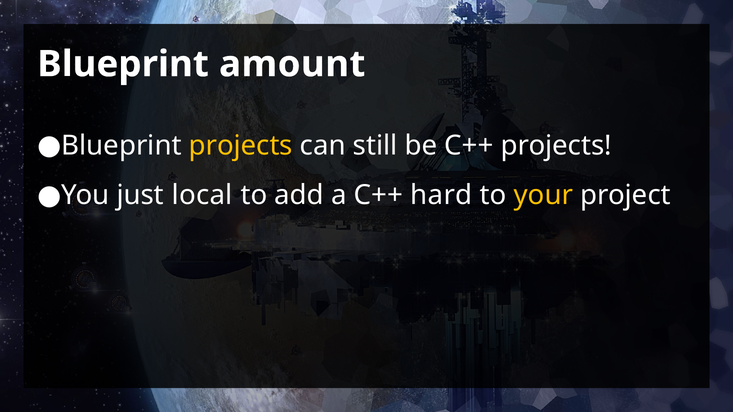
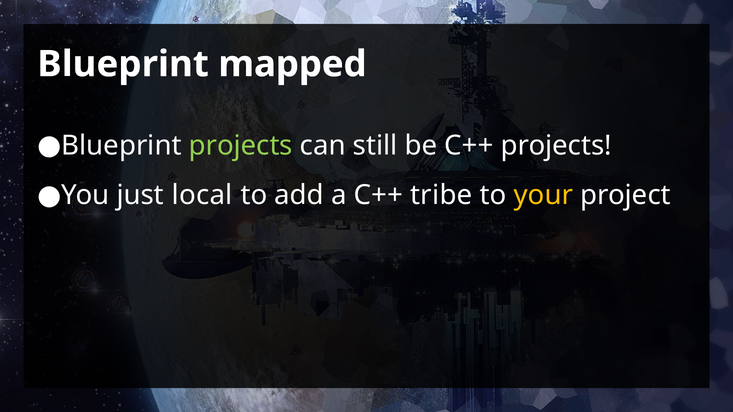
amount: amount -> mapped
projects at (241, 146) colour: yellow -> light green
hard: hard -> tribe
